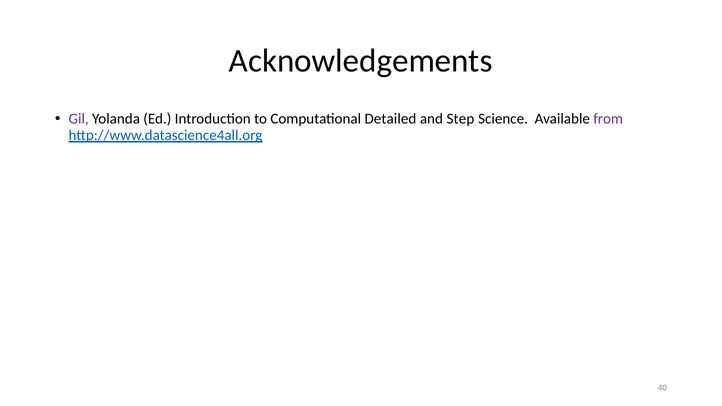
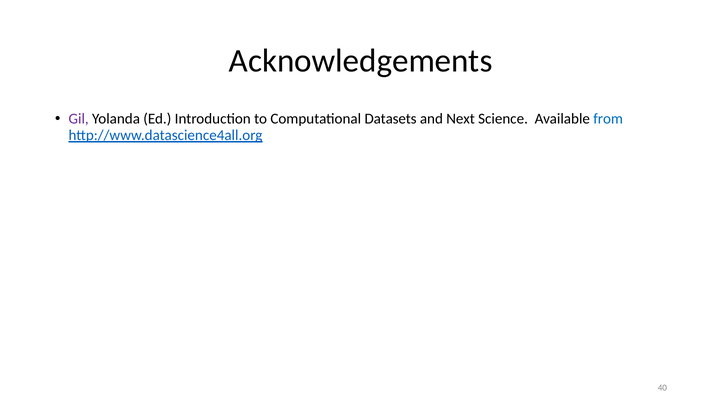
Detailed: Detailed -> Datasets
Step: Step -> Next
from colour: purple -> blue
